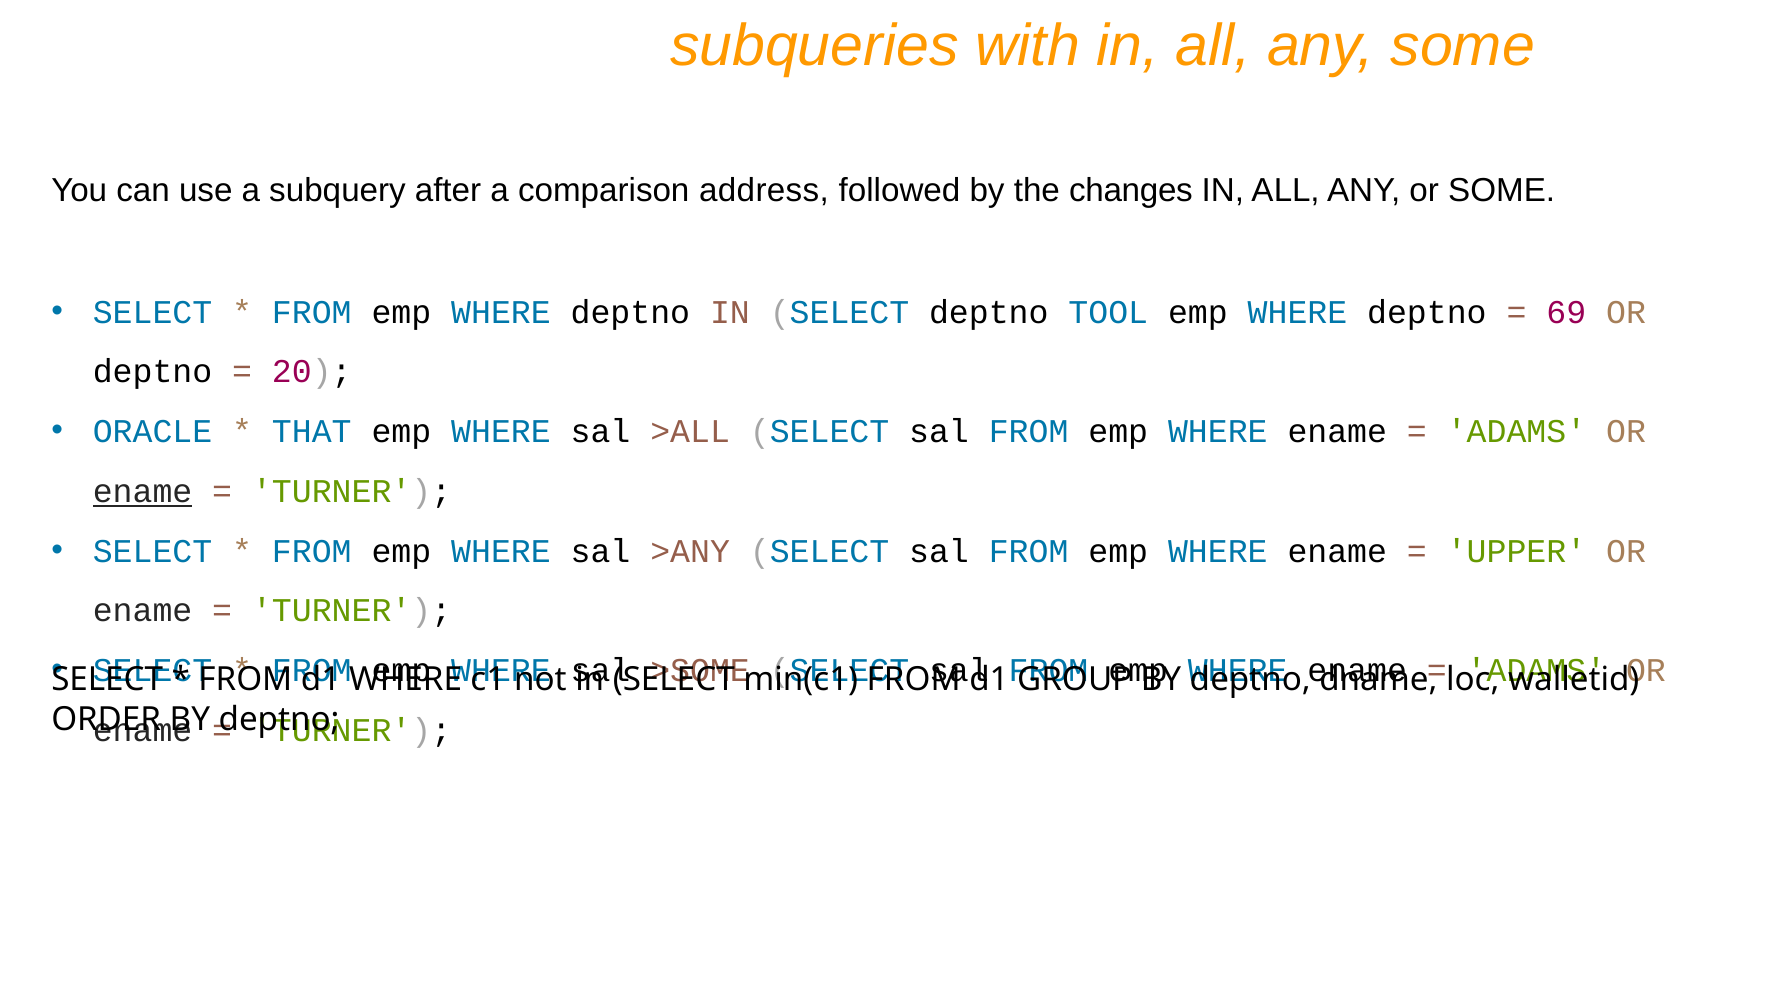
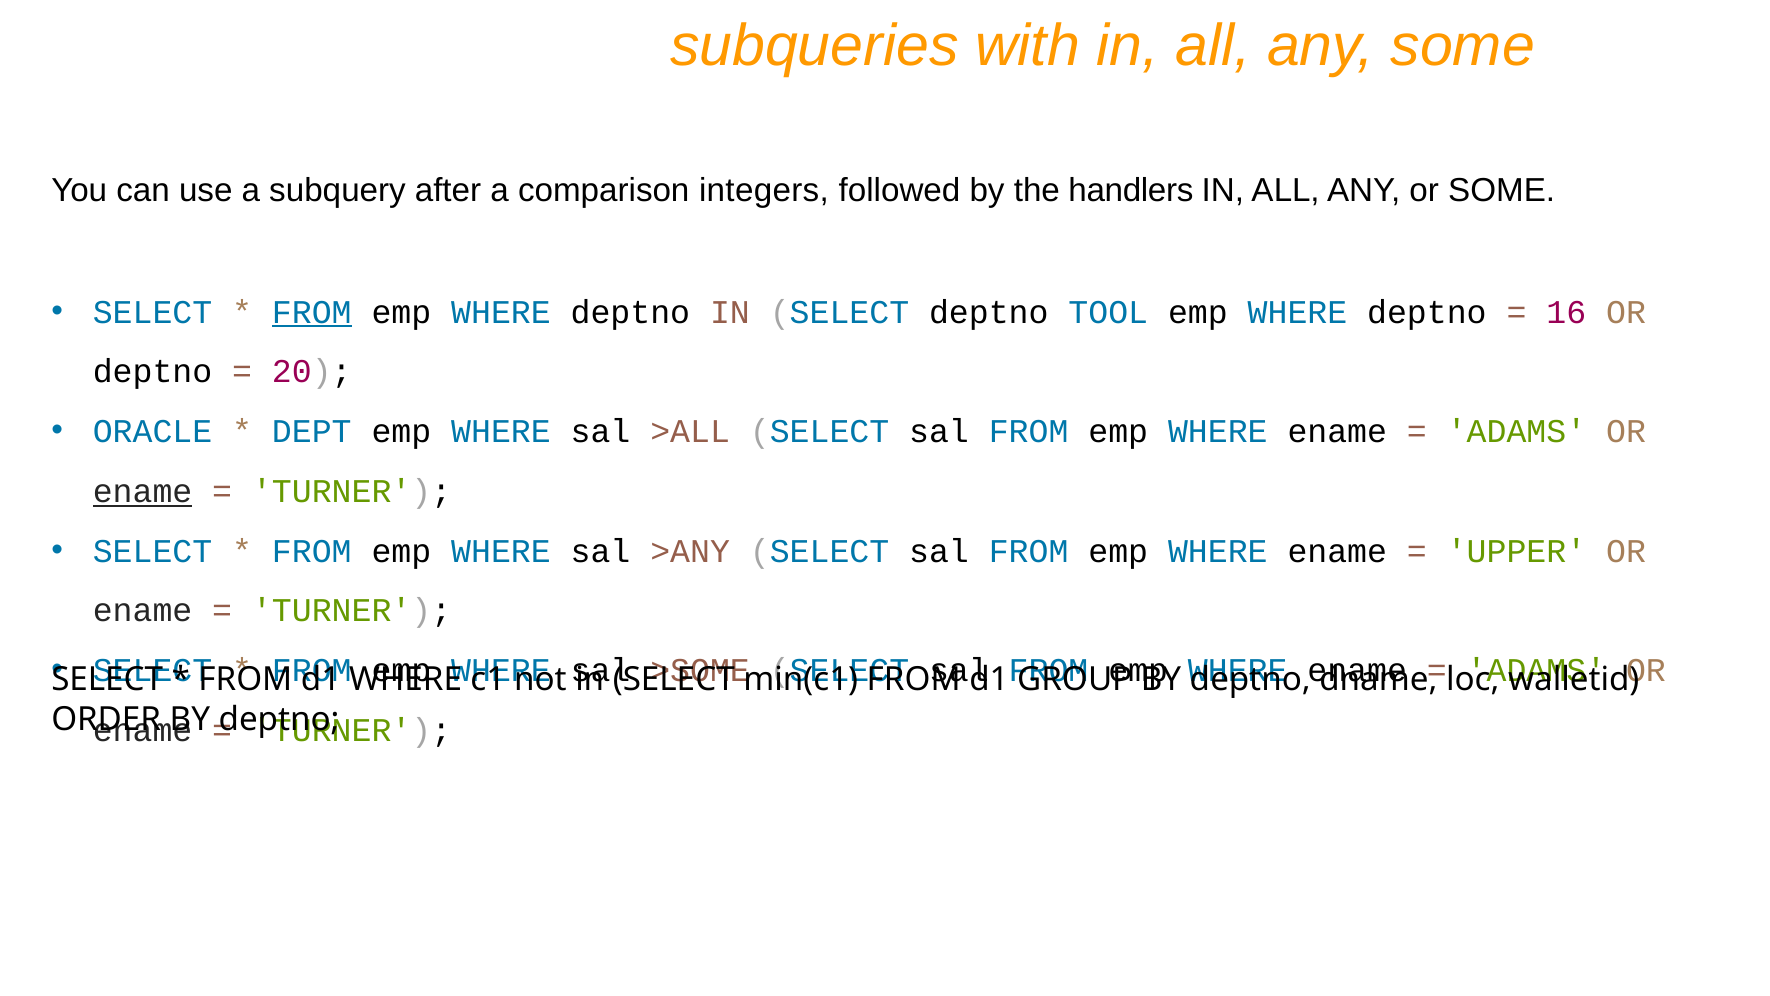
address: address -> integers
changes: changes -> handlers
FROM at (312, 312) underline: none -> present
69: 69 -> 16
THAT: THAT -> DEPT
